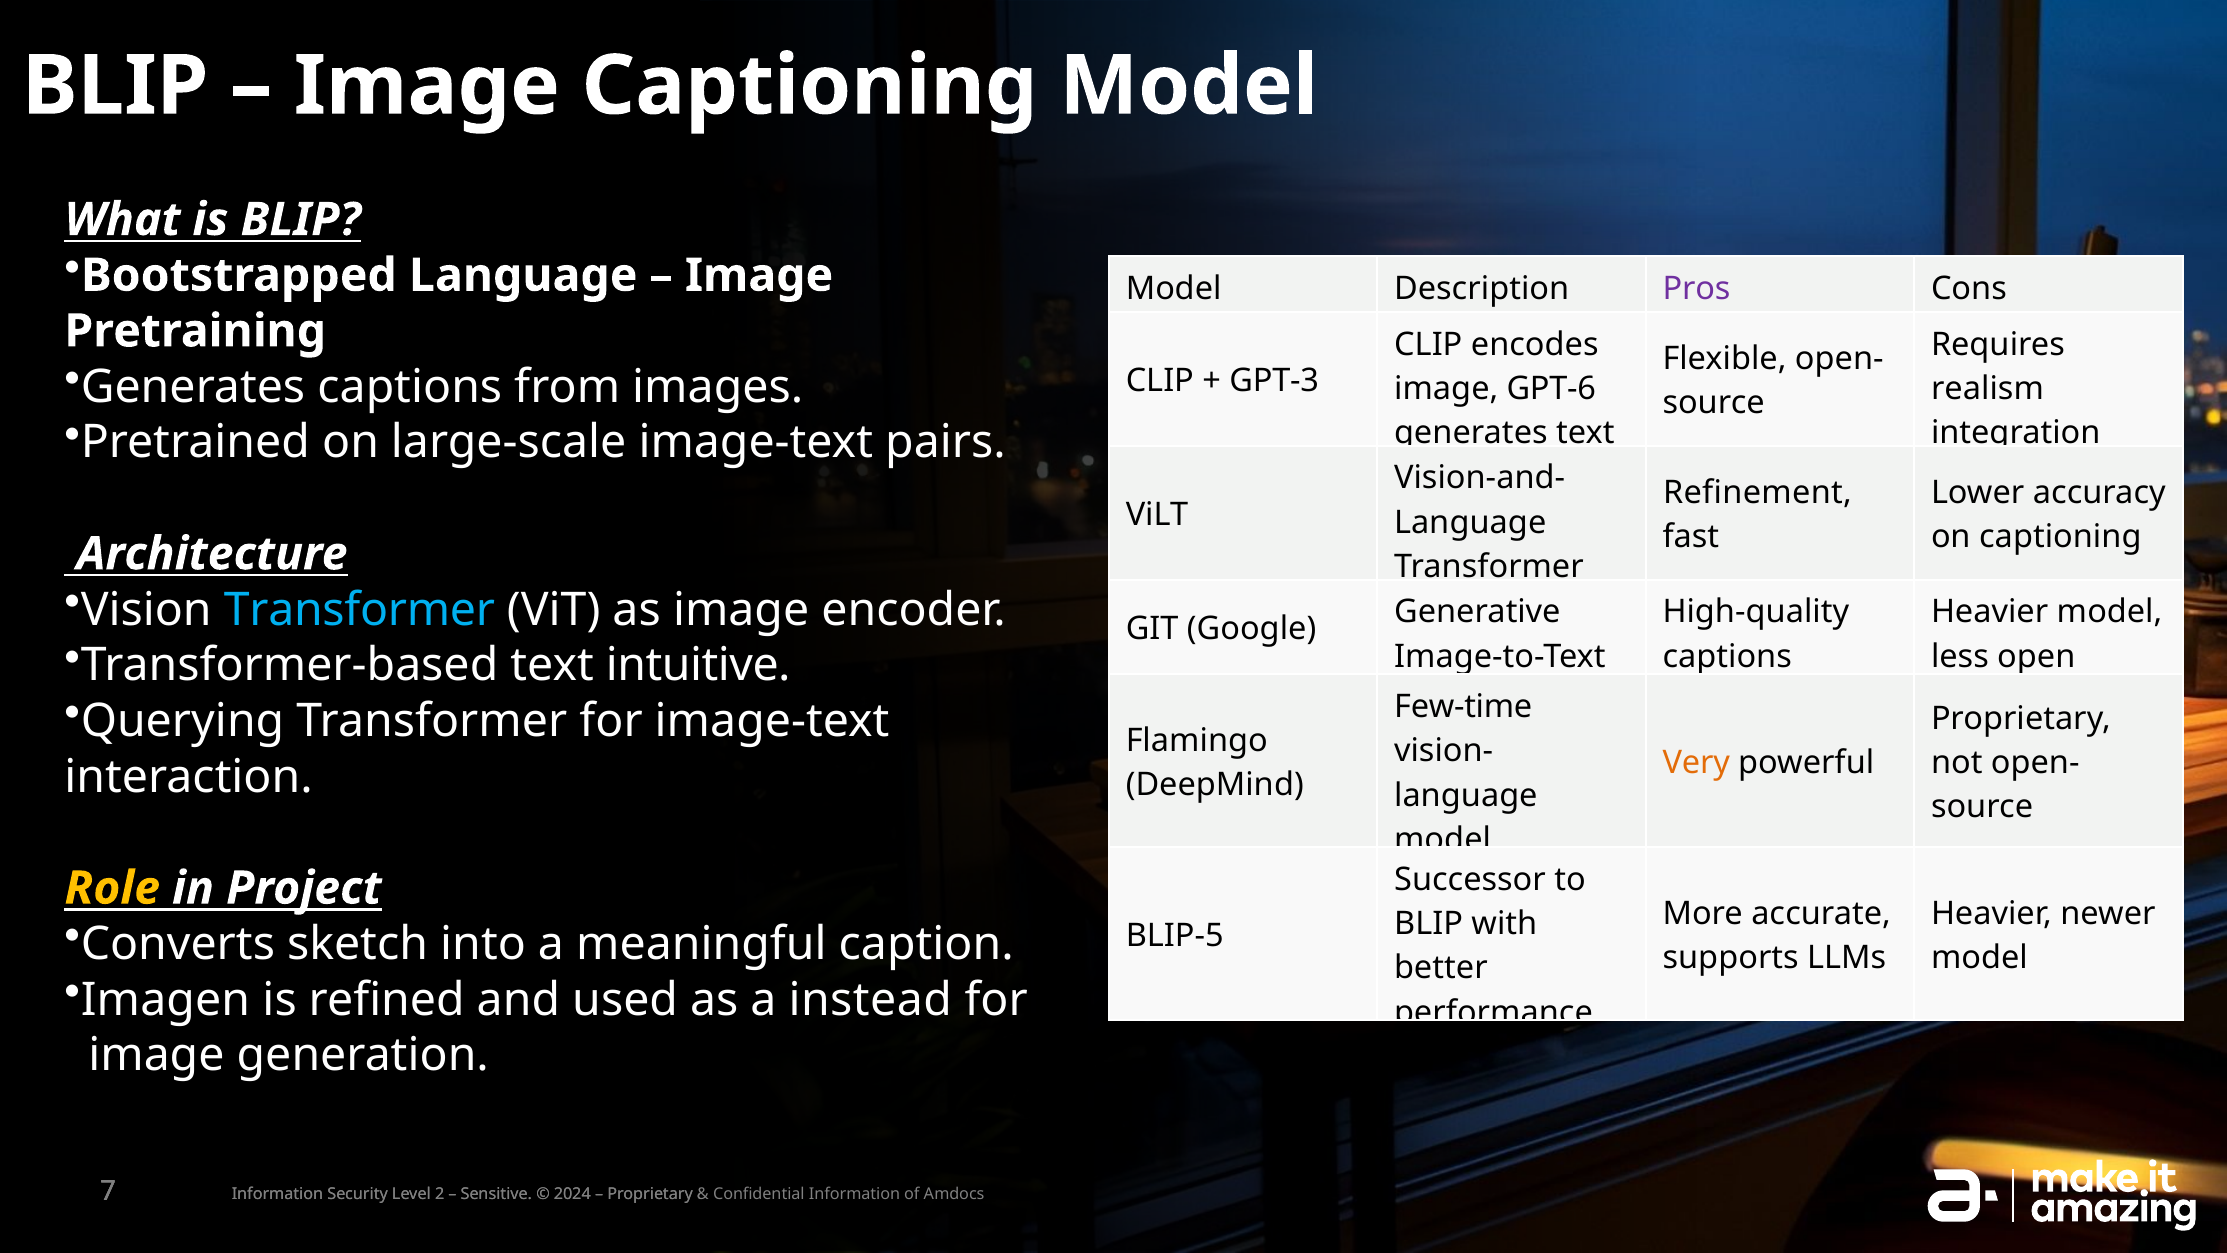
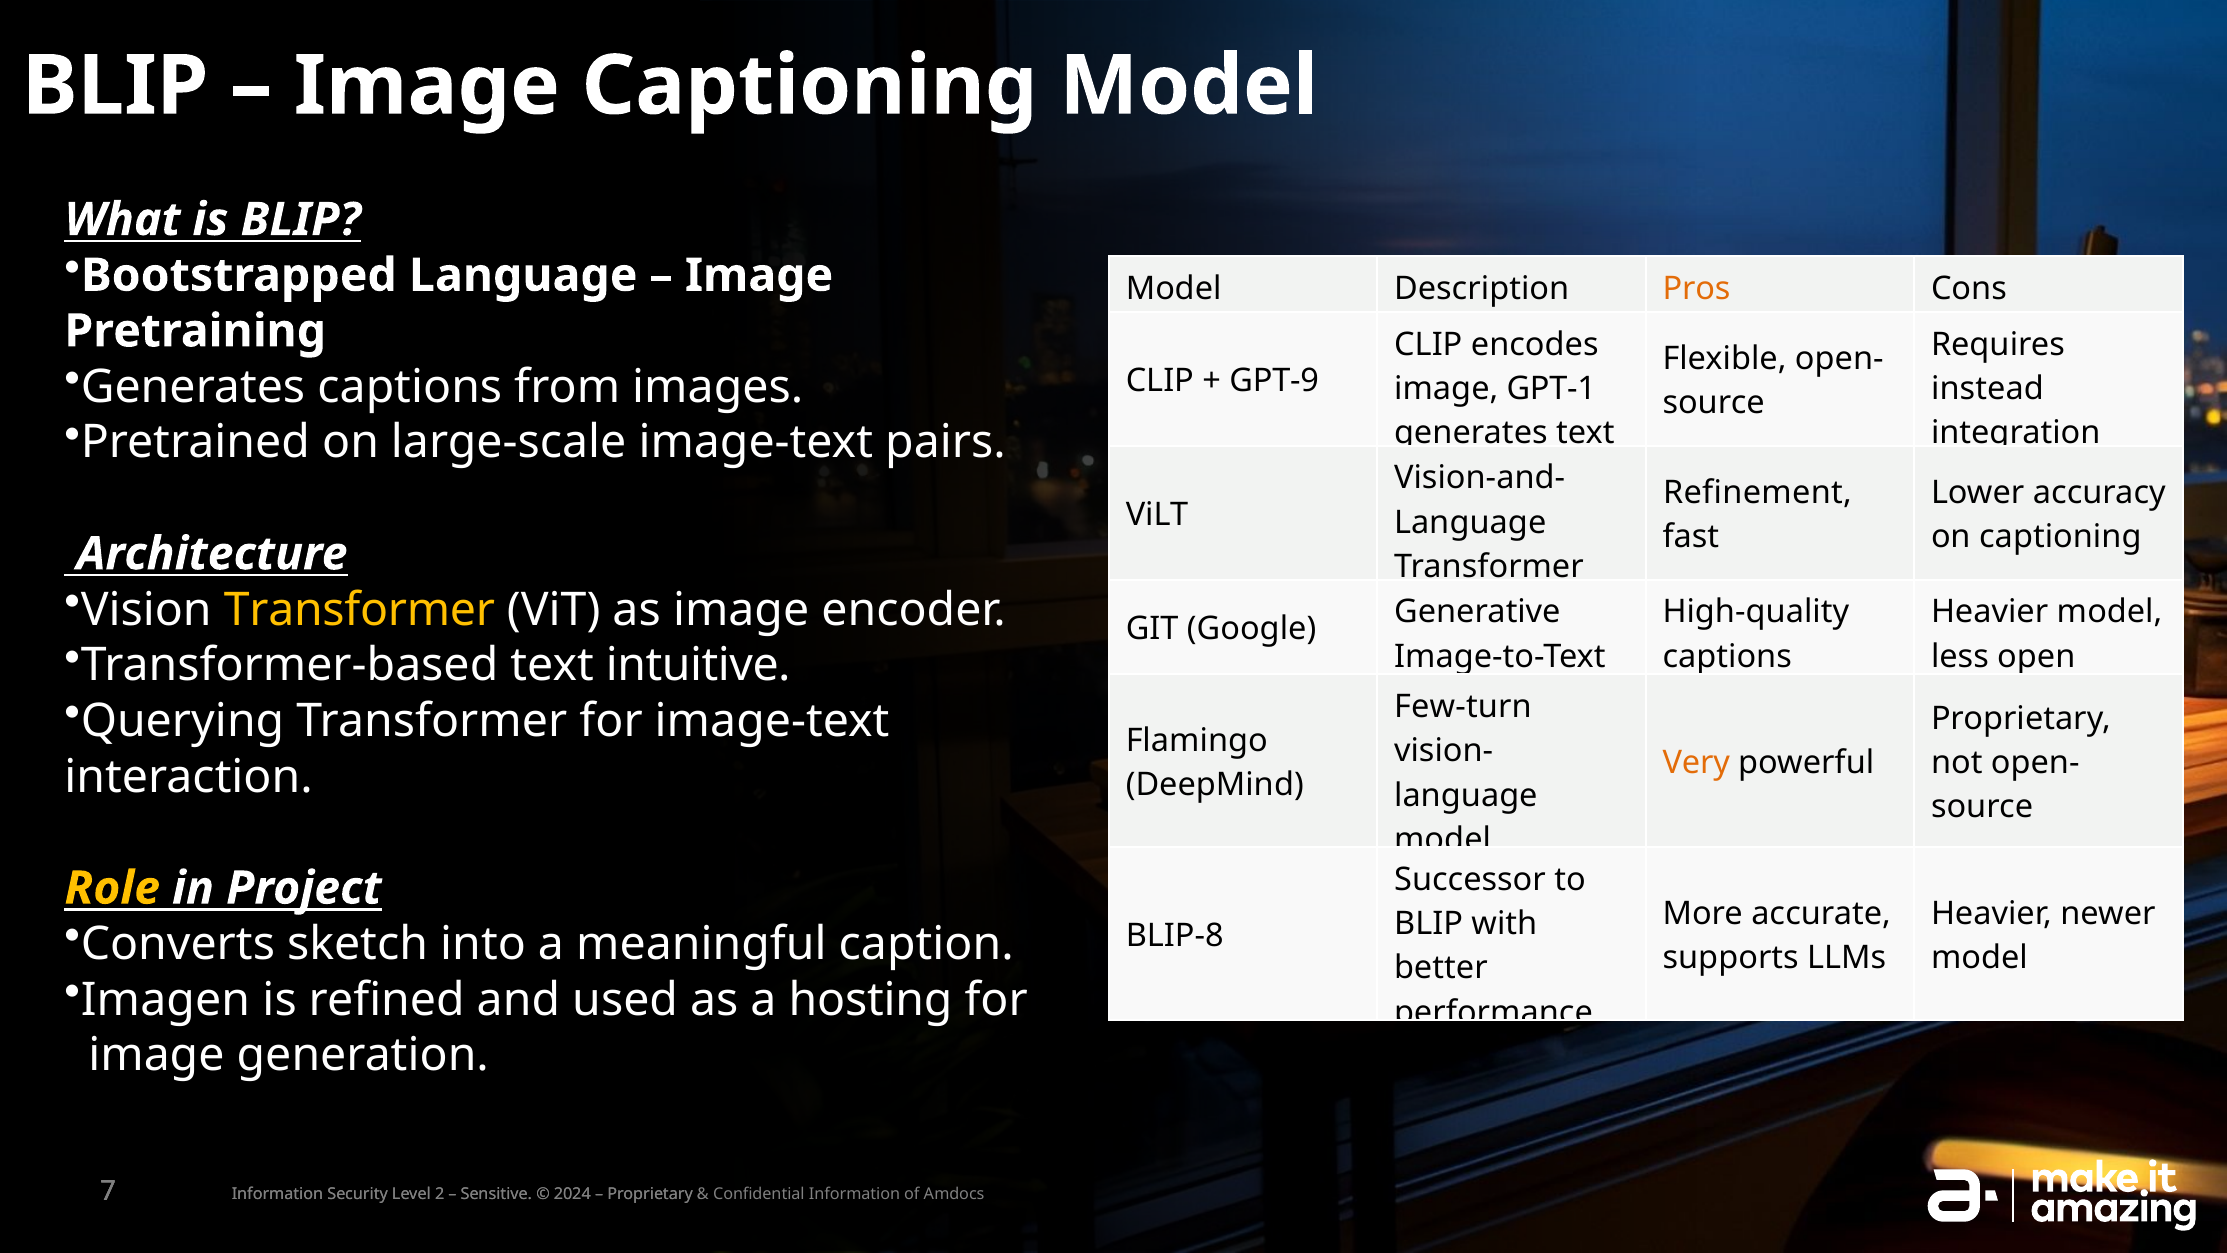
Pros colour: purple -> orange
GPT-3: GPT-3 -> GPT-9
GPT-6: GPT-6 -> GPT-1
realism: realism -> instead
Transformer at (359, 610) colour: light blue -> yellow
Few-time: Few-time -> Few-turn
BLIP-5: BLIP-5 -> BLIP-8
instead: instead -> hosting
